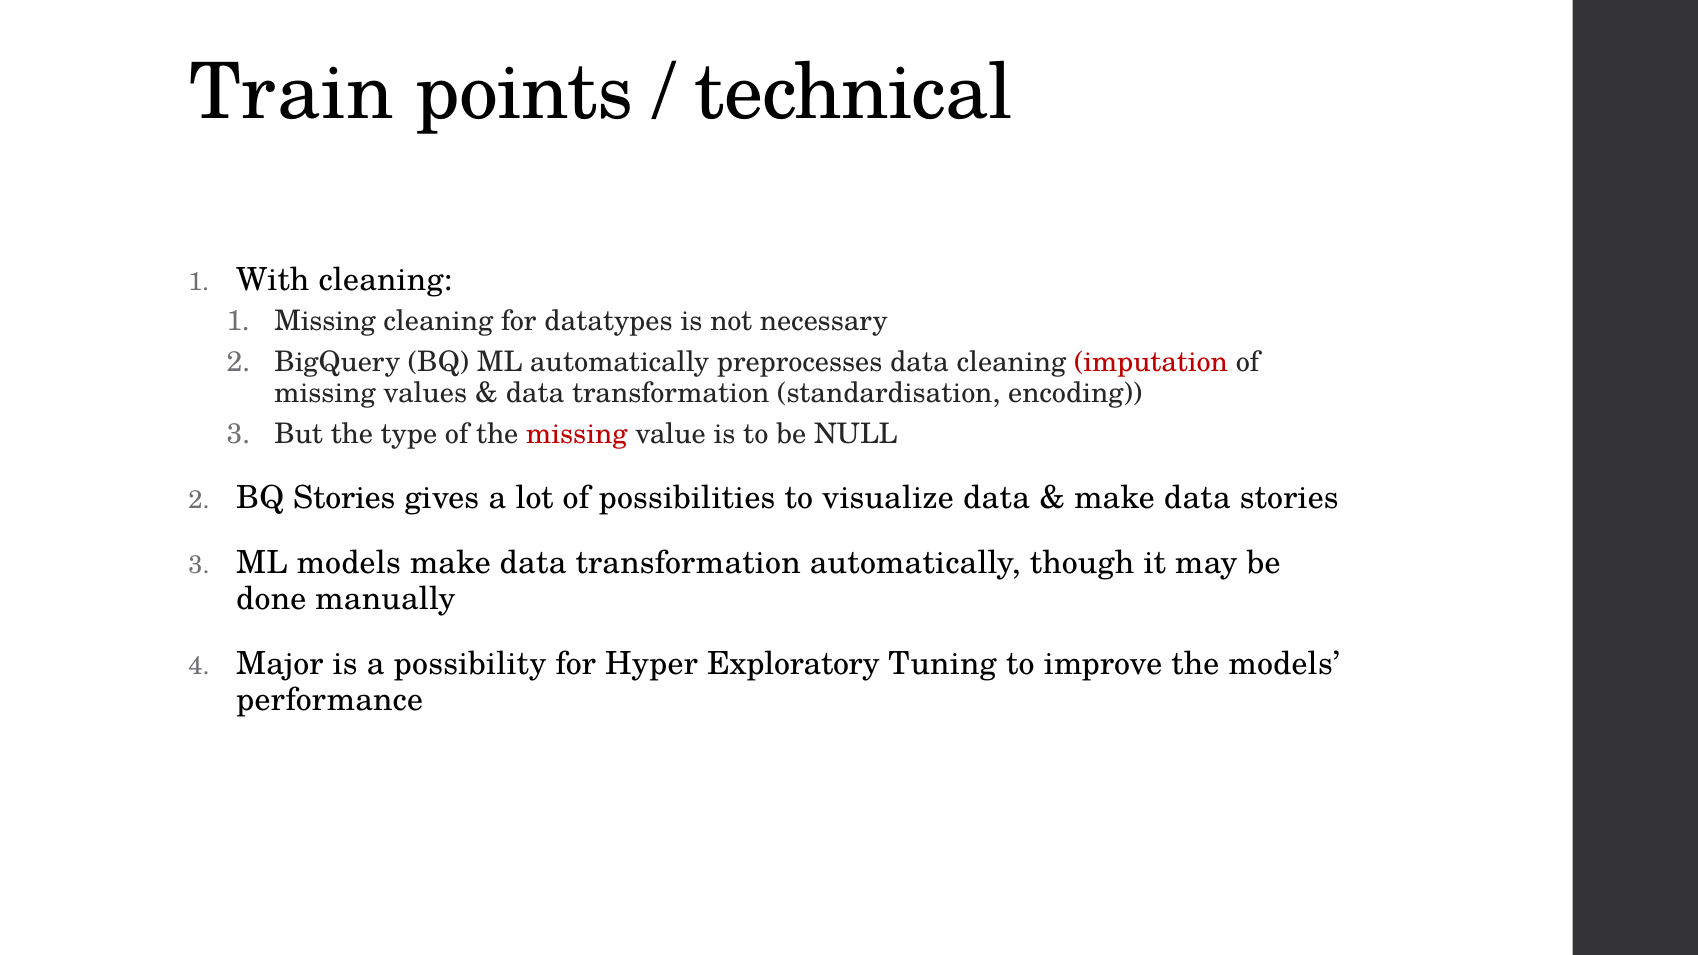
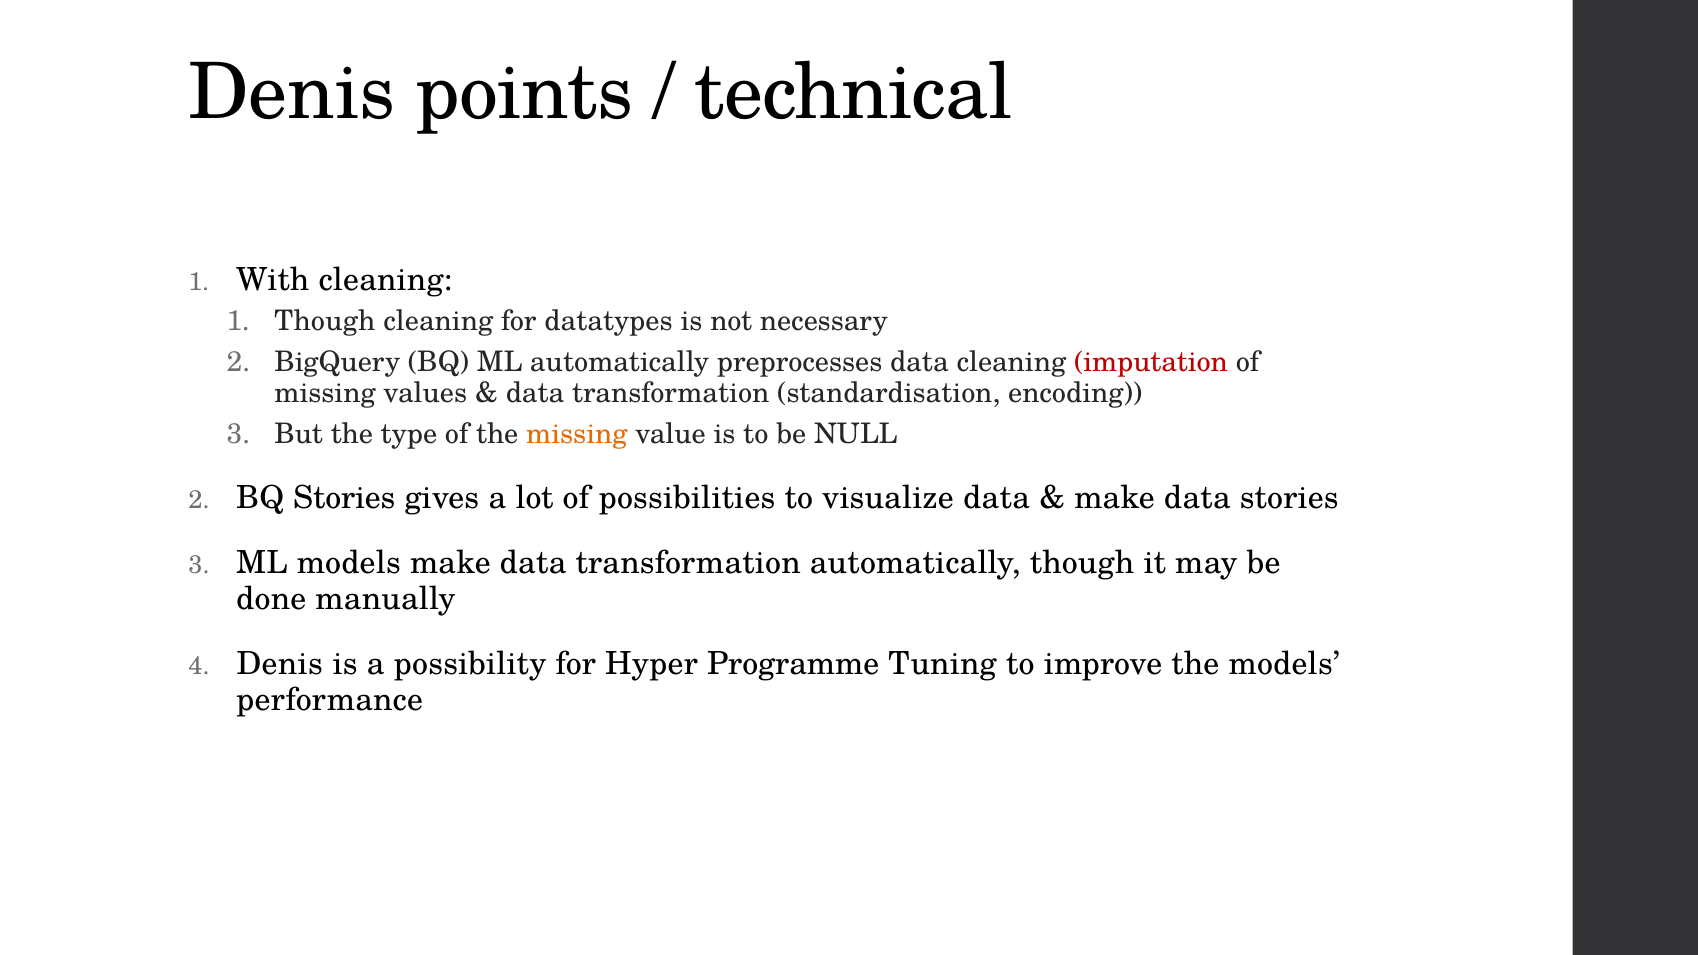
Train at (292, 93): Train -> Denis
Missing at (325, 321): Missing -> Though
missing at (577, 434) colour: red -> orange
Major at (280, 664): Major -> Denis
Exploratory: Exploratory -> Programme
